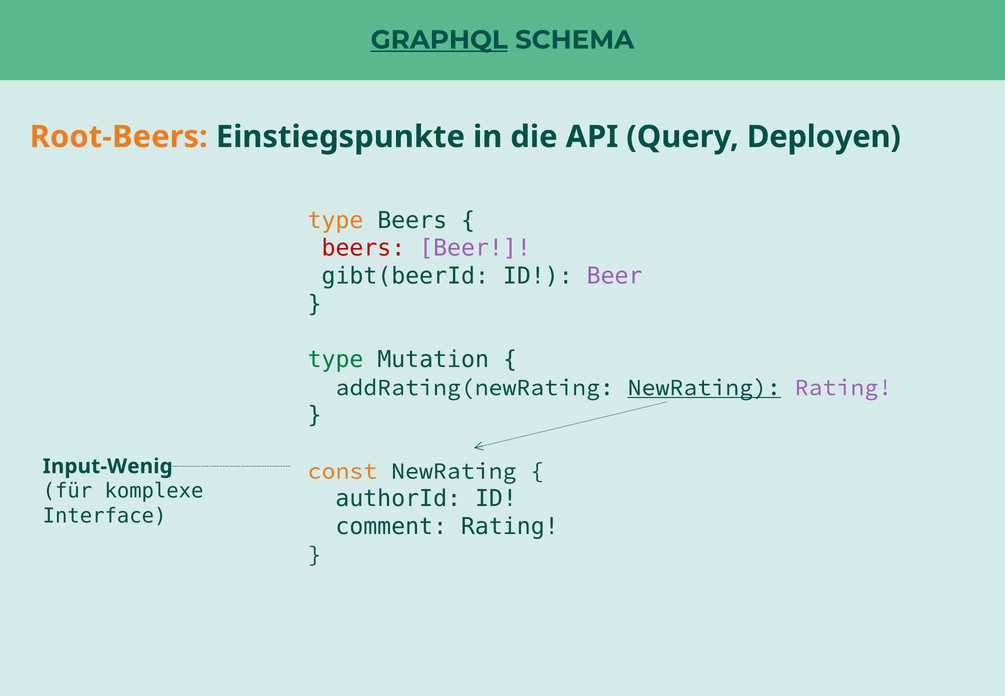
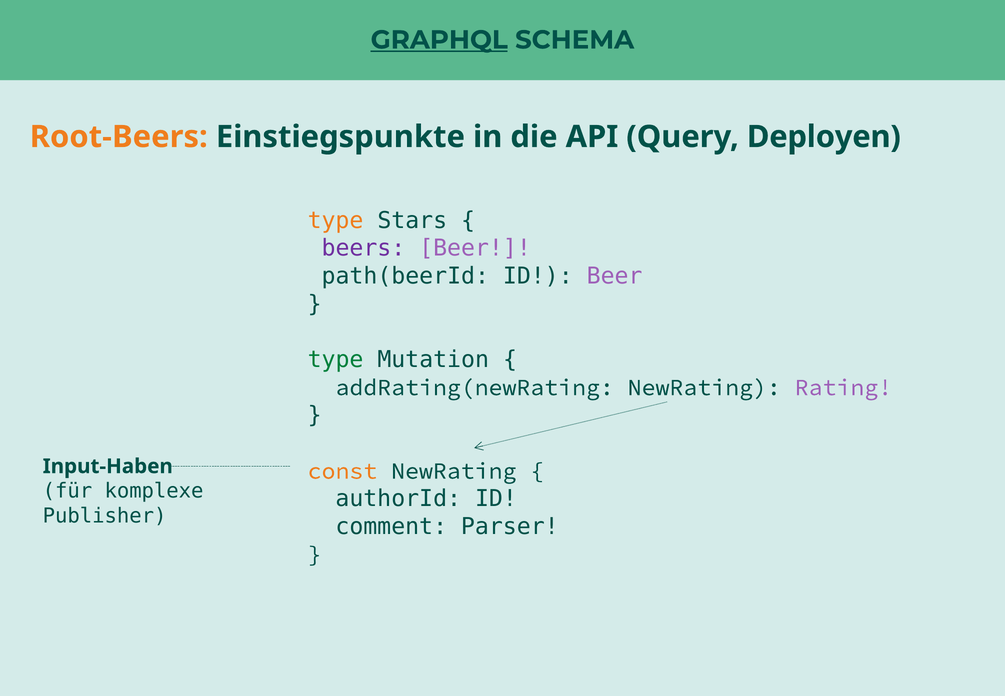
type Beers: Beers -> Stars
beers at (363, 248) colour: red -> purple
gibt(beerId: gibt(beerId -> path(beerId
NewRating at (704, 387) underline: present -> none
Input-Wenig: Input-Wenig -> Input-Haben
Interface: Interface -> Publisher
comment Rating: Rating -> Parser
